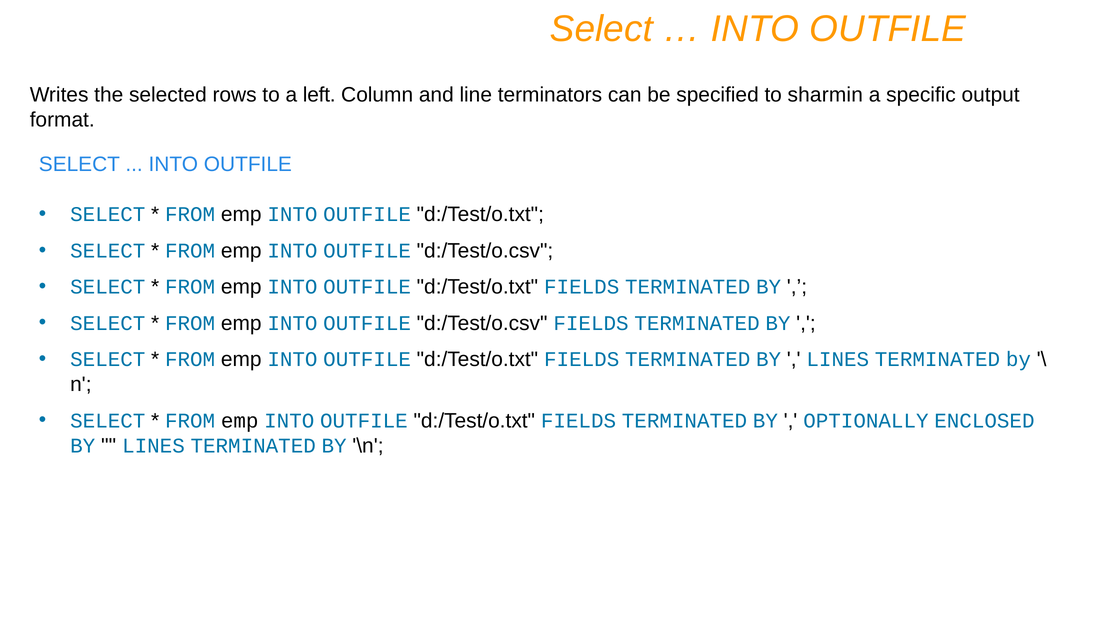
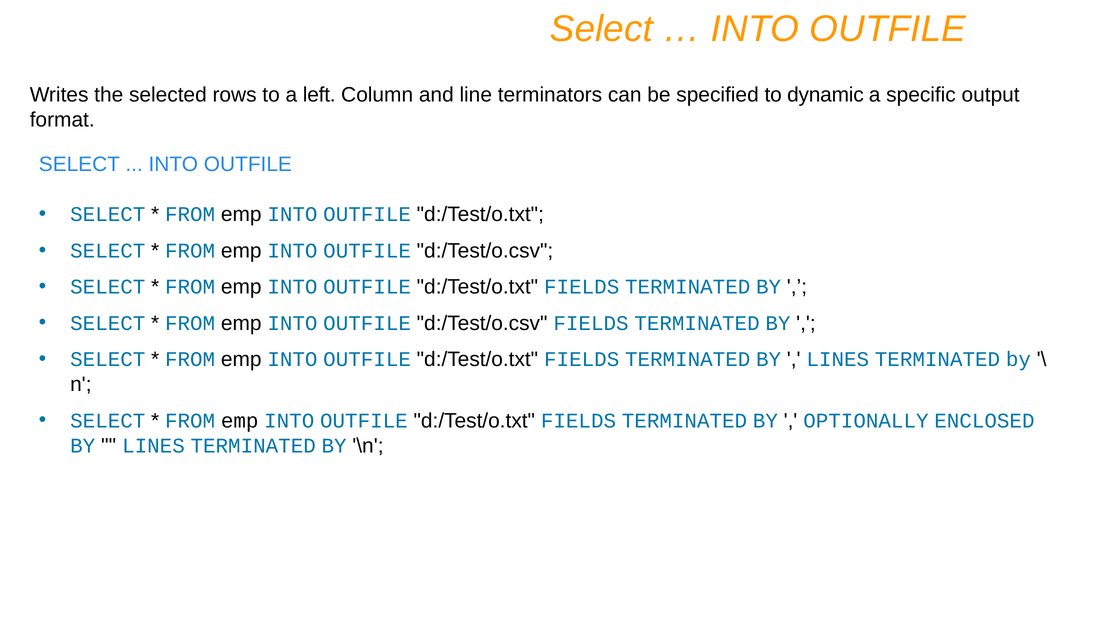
sharmin: sharmin -> dynamic
